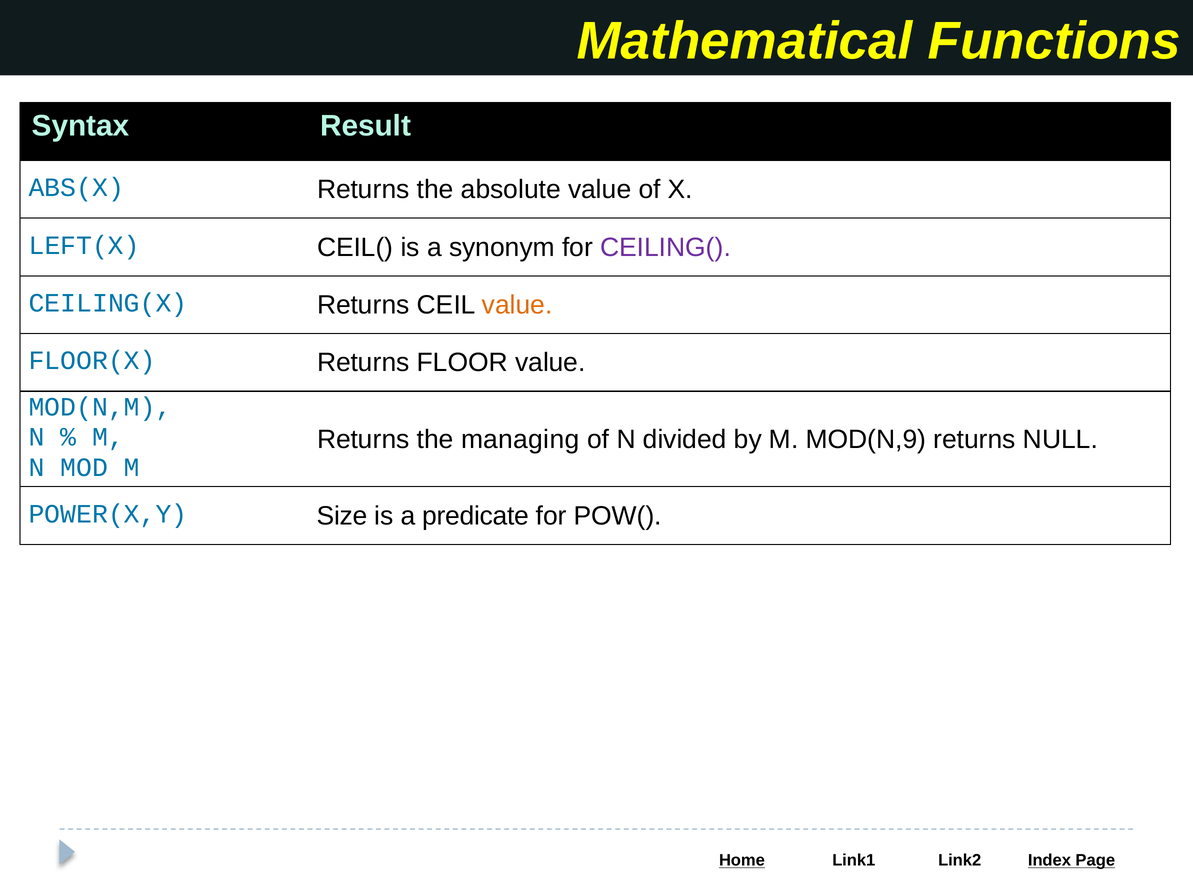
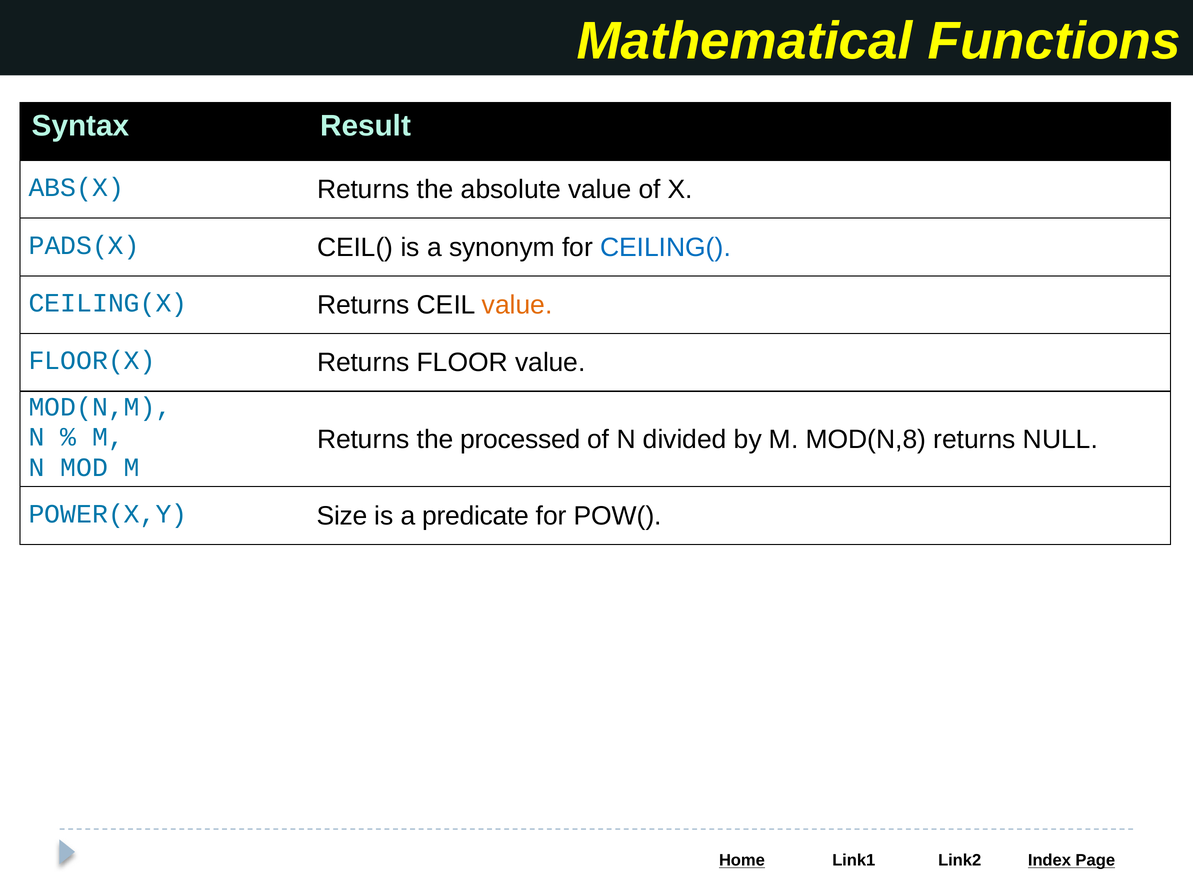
LEFT(X: LEFT(X -> PADS(X
CEILING( colour: purple -> blue
managing: managing -> processed
MOD(N,9: MOD(N,9 -> MOD(N,8
